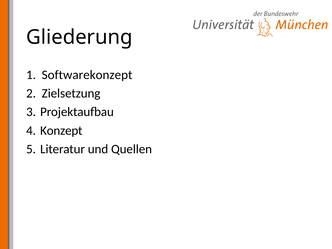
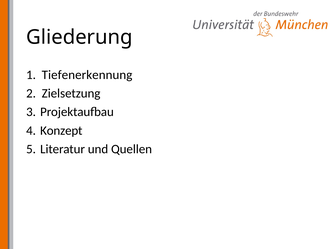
Softwarekonzept: Softwarekonzept -> Tiefenerkennung
